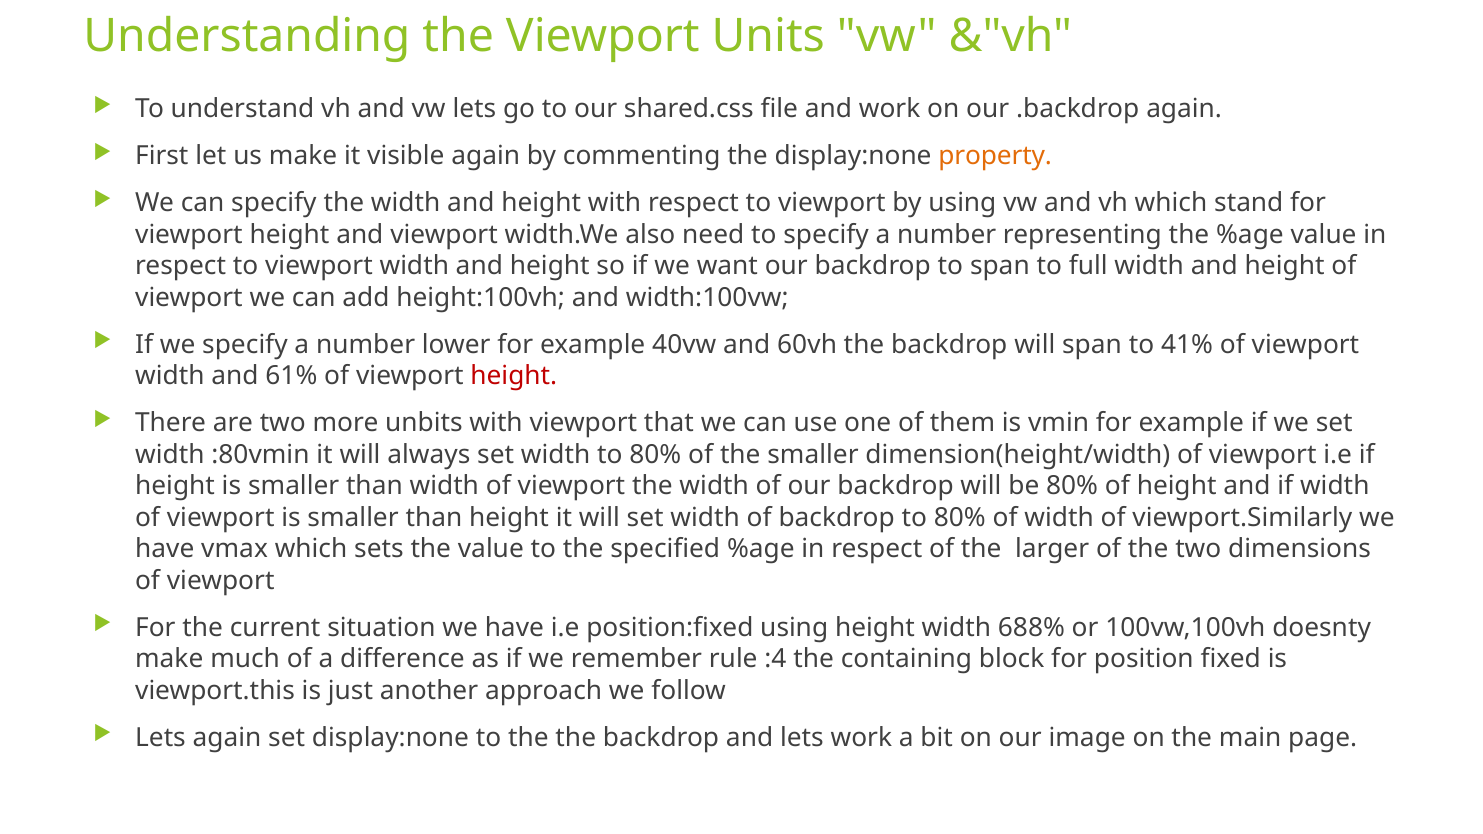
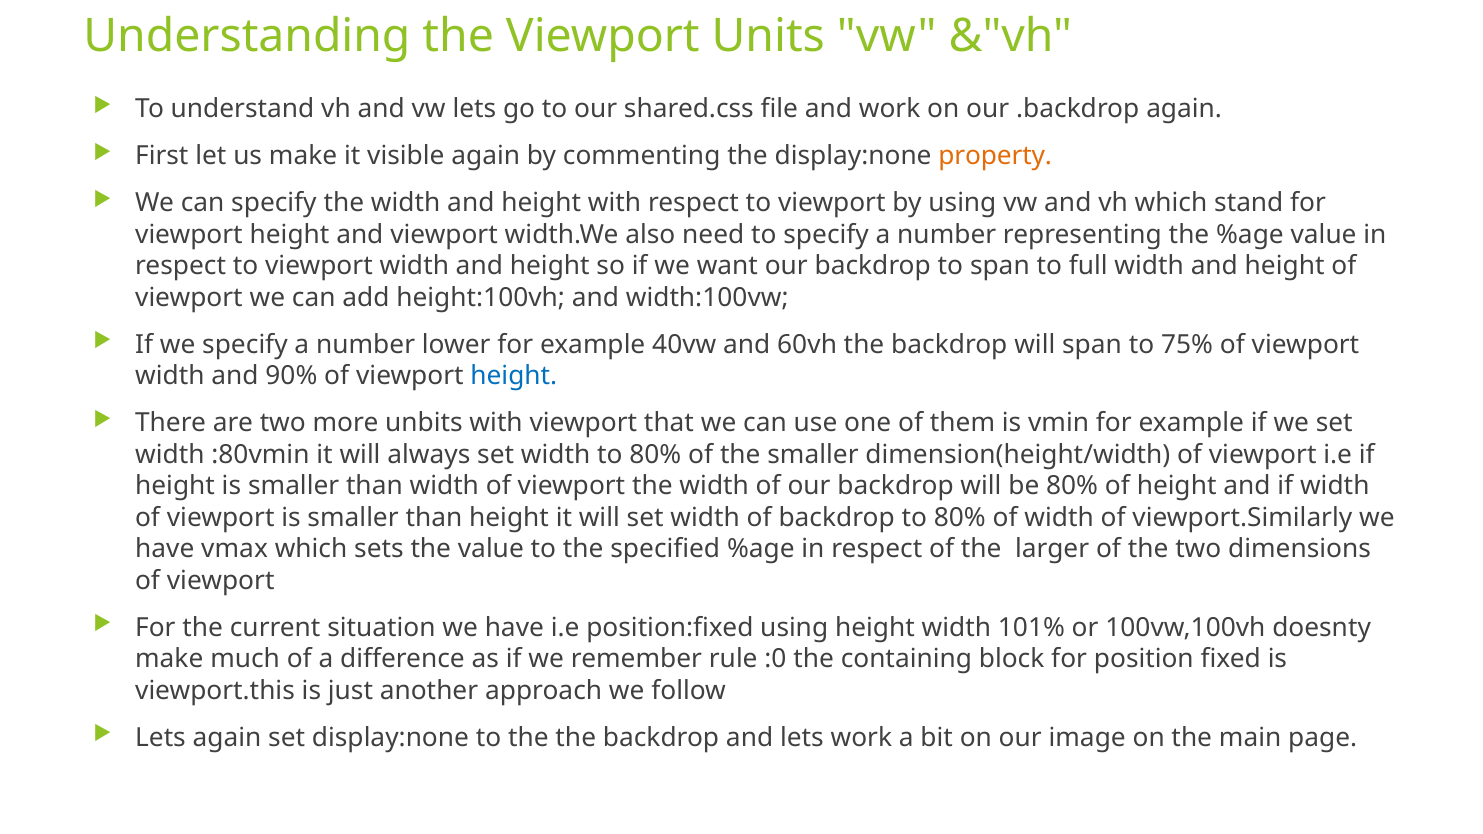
41%: 41% -> 75%
61%: 61% -> 90%
height at (514, 376) colour: red -> blue
688%: 688% -> 101%
:4: :4 -> :0
